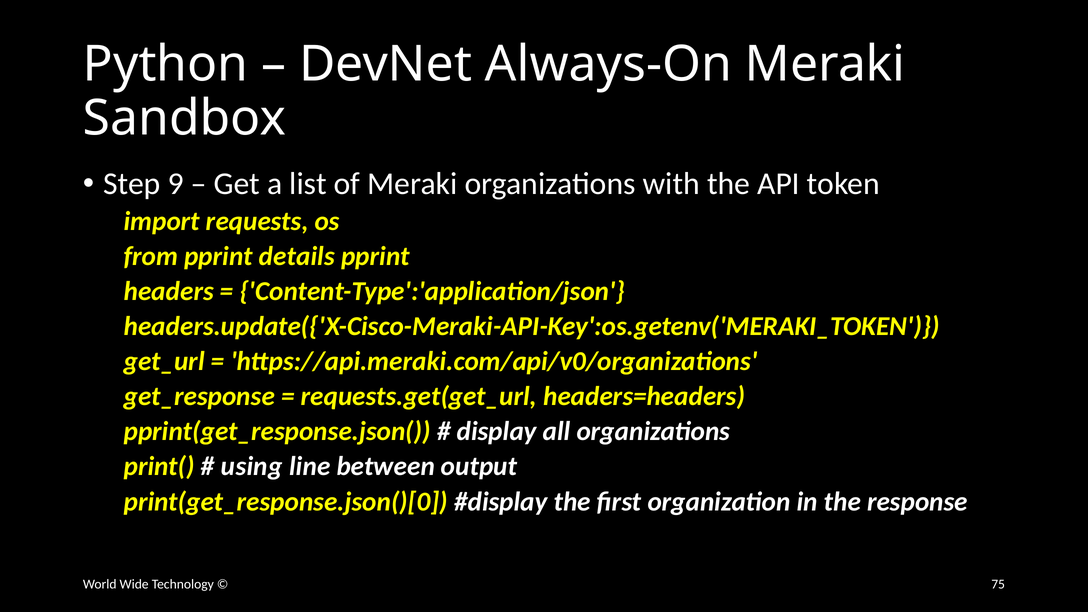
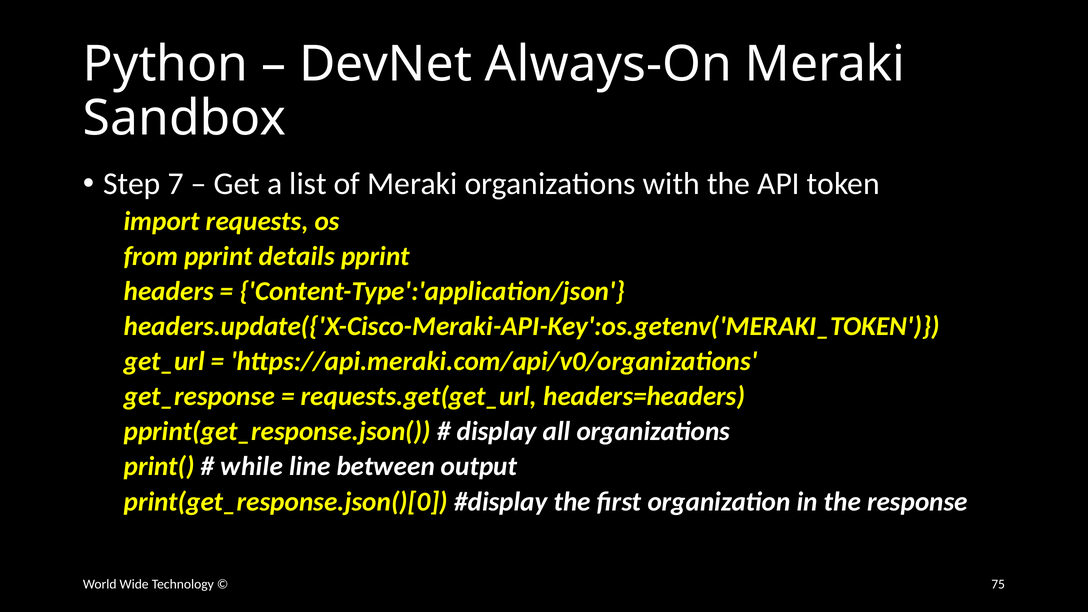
9: 9 -> 7
using: using -> while
